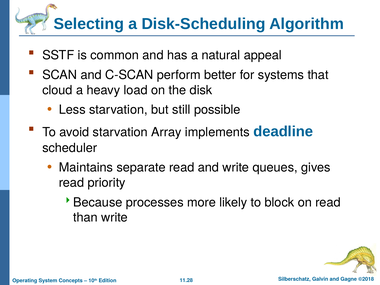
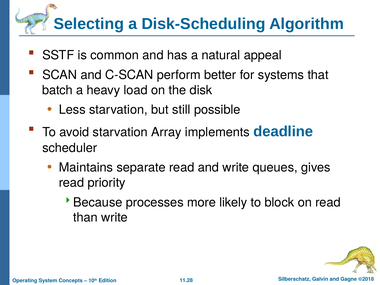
cloud: cloud -> batch
